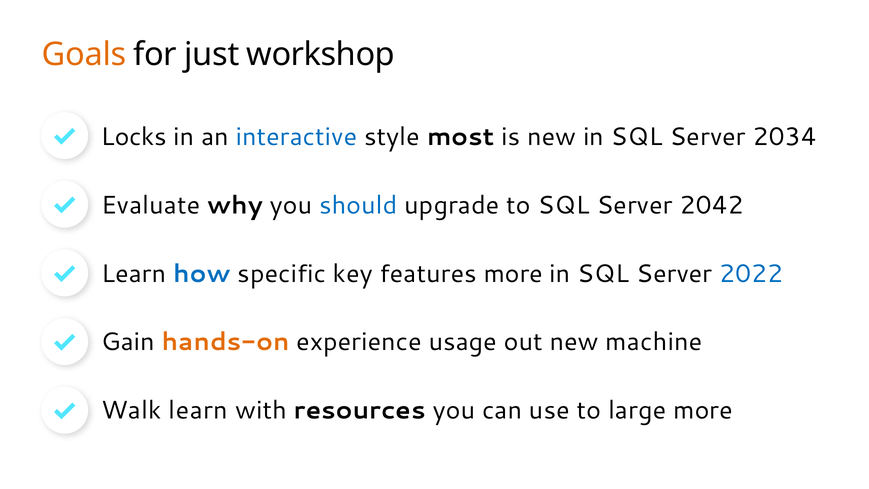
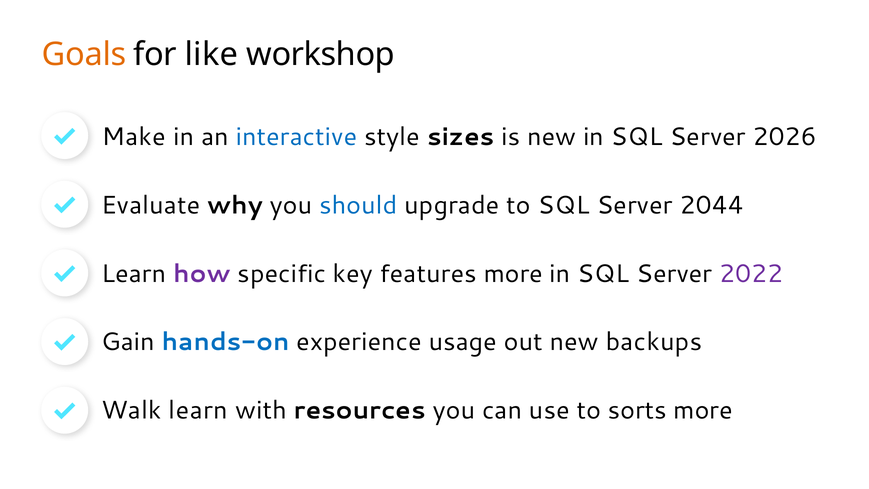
just: just -> like
Locks: Locks -> Make
most: most -> sizes
2034: 2034 -> 2026
2042: 2042 -> 2044
how colour: blue -> purple
2022 colour: blue -> purple
hands-on colour: orange -> blue
machine: machine -> backups
large: large -> sorts
